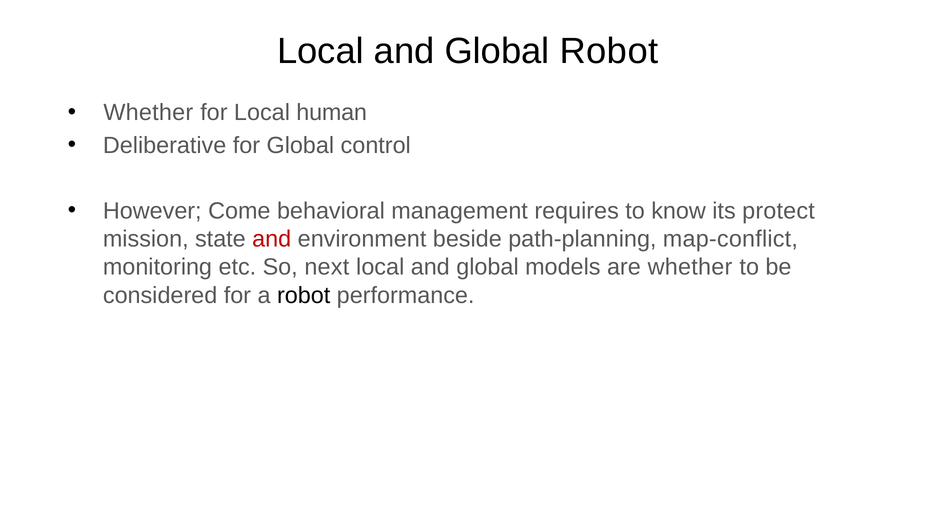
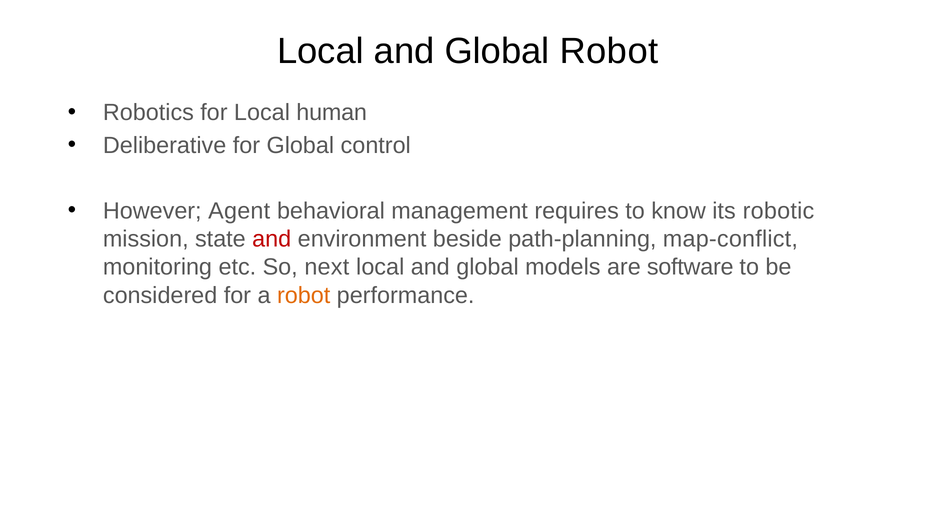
Whether at (148, 112): Whether -> Robotics
Come: Come -> Agent
protect: protect -> robotic
are whether: whether -> software
robot at (304, 295) colour: black -> orange
